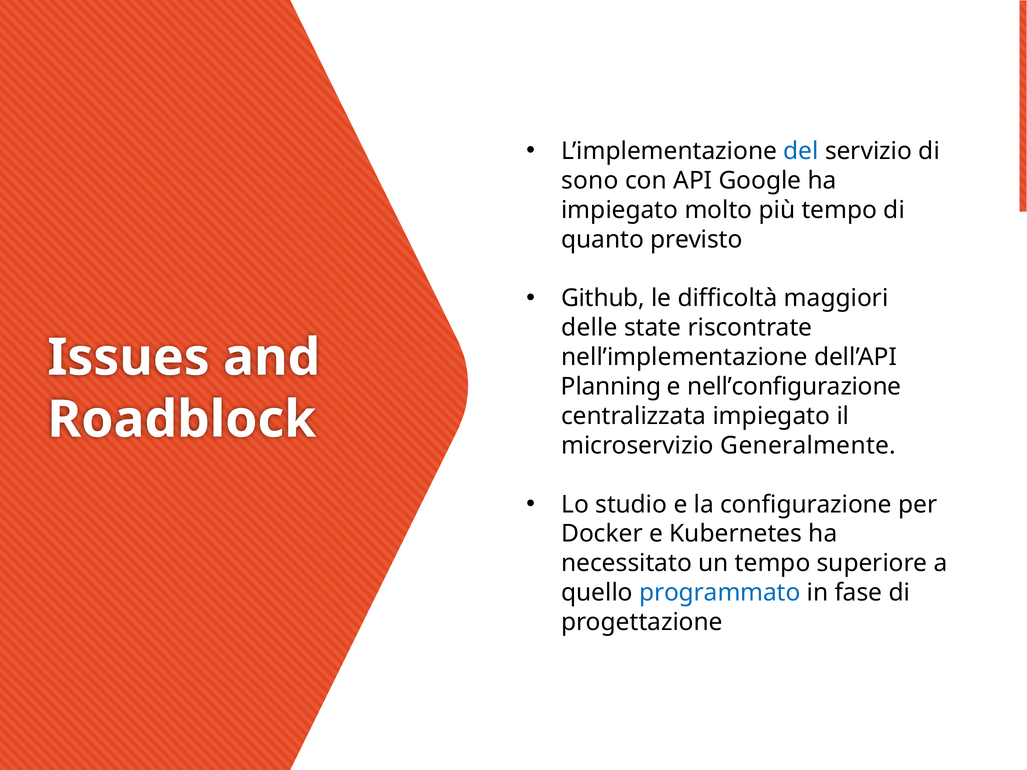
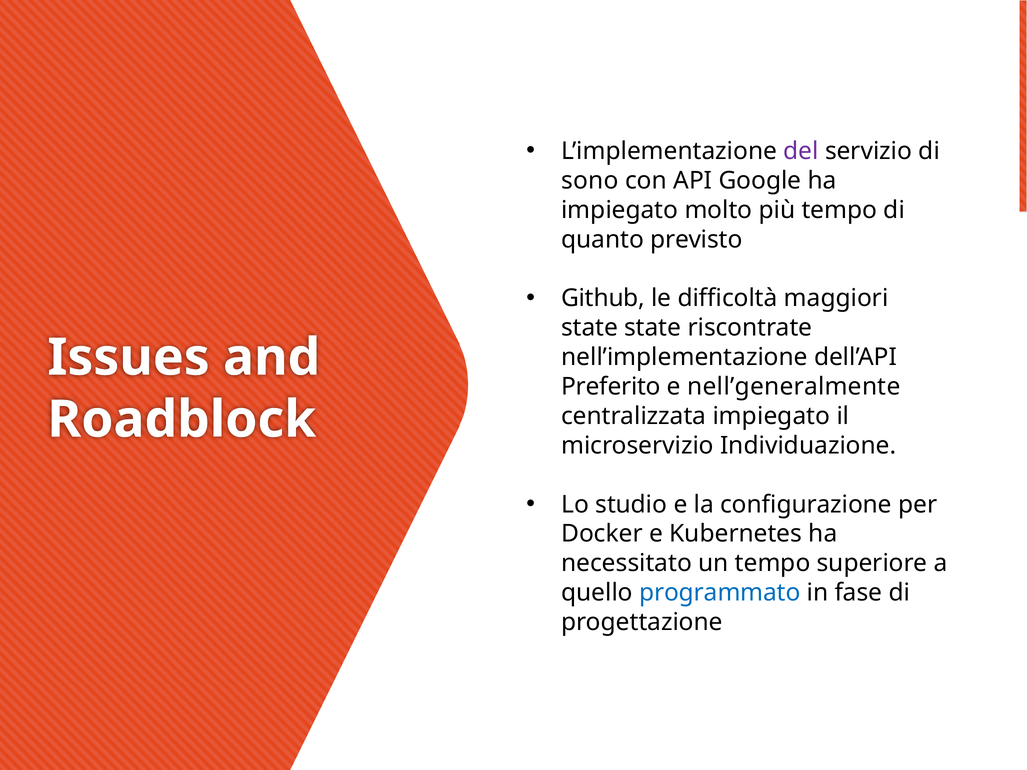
del colour: blue -> purple
delle at (589, 328): delle -> state
Planning: Planning -> Preferito
nell’configurazione: nell’configurazione -> nell’generalmente
Generalmente: Generalmente -> Individuazione
